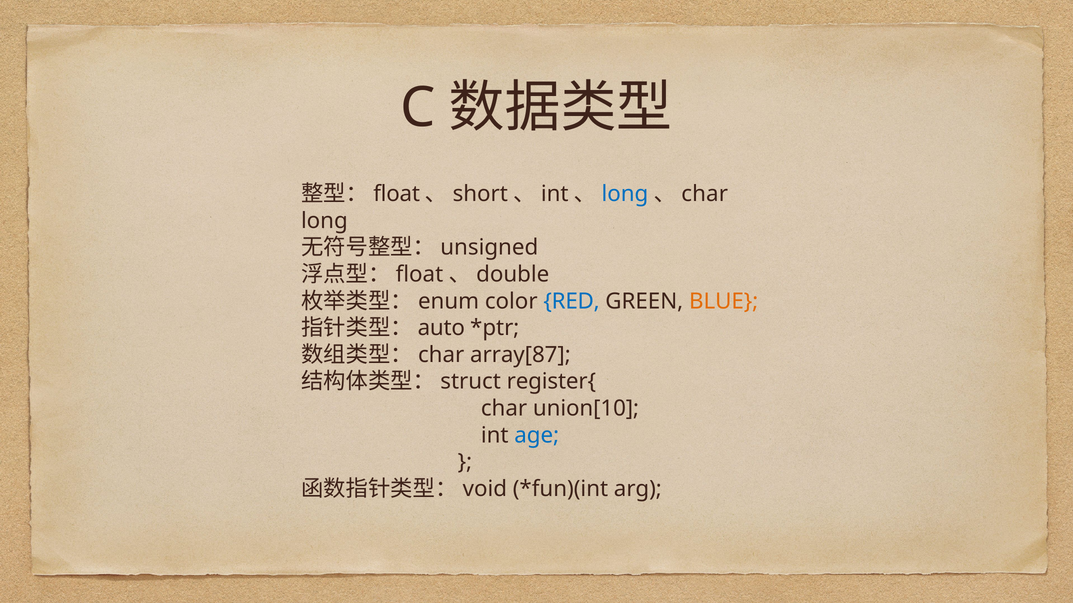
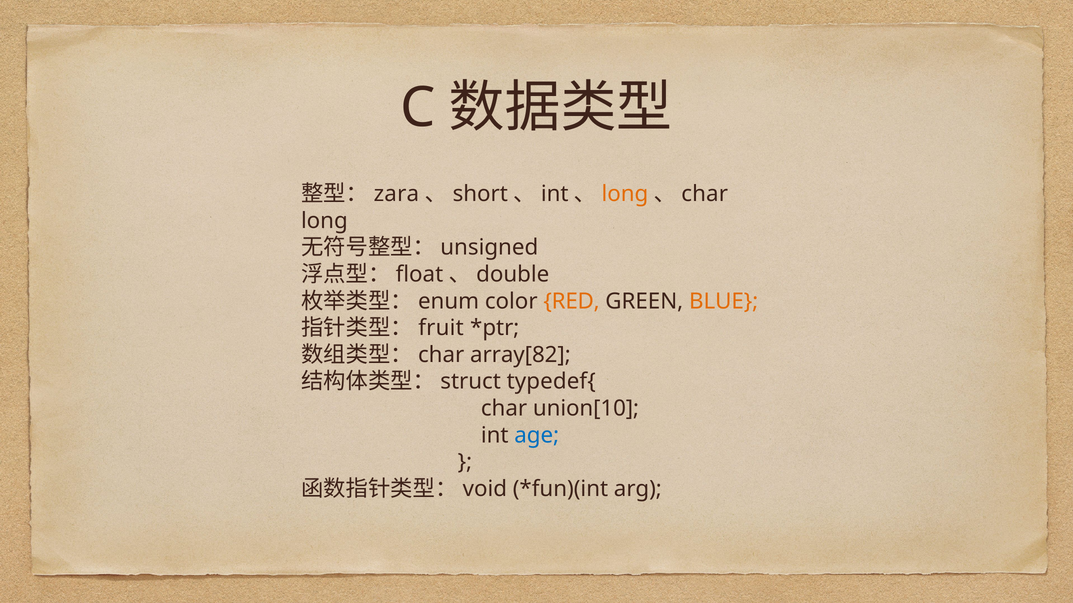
float at (397, 194): float -> zara
long at (625, 194) colour: blue -> orange
RED colour: blue -> orange
auto: auto -> fruit
array[87: array[87 -> array[82
register{: register{ -> typedef{
